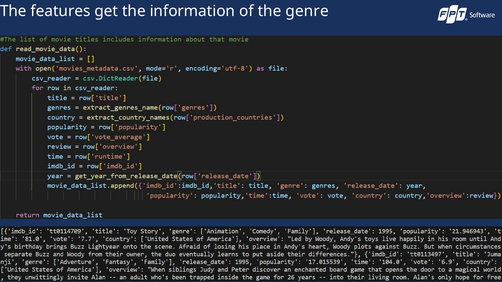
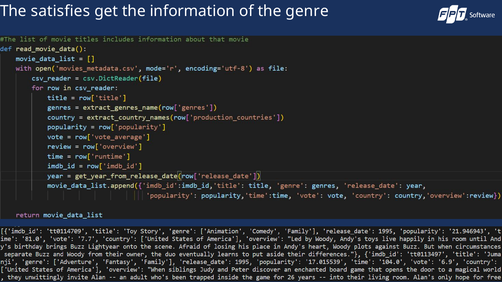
features: features -> satisfies
